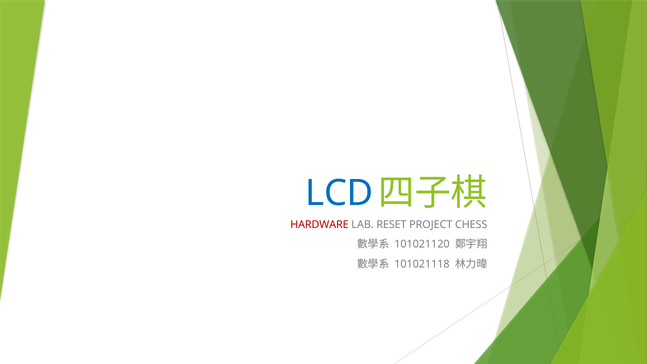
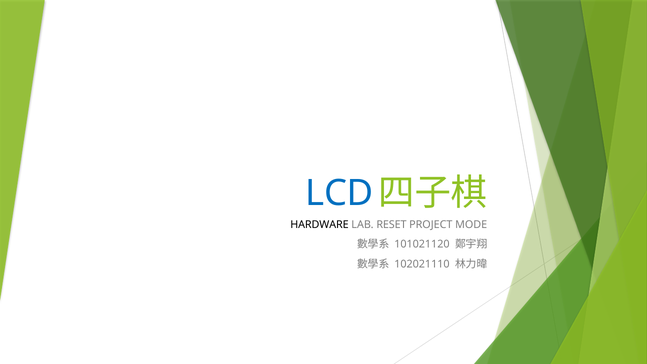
HARDWARE colour: red -> black
CHESS: CHESS -> MODE
101021118: 101021118 -> 102021110
